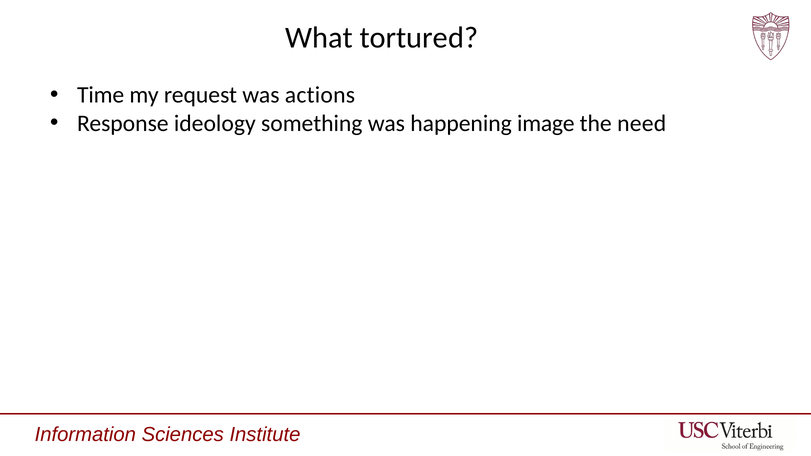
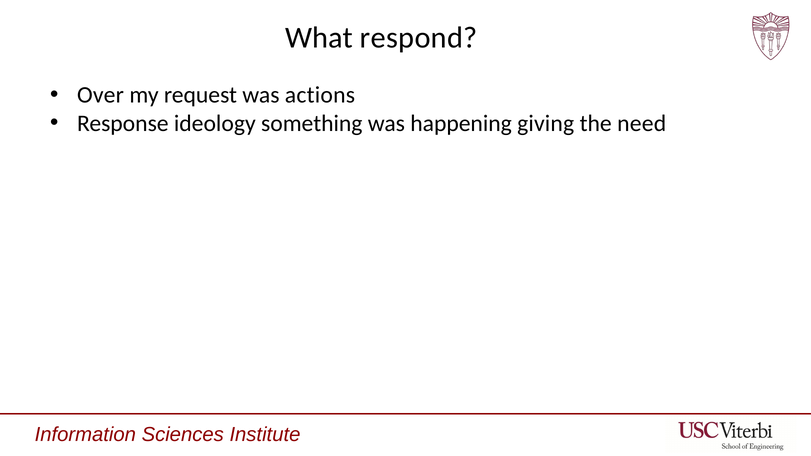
tortured: tortured -> respond
Time: Time -> Over
image: image -> giving
